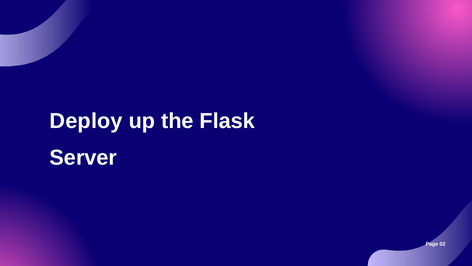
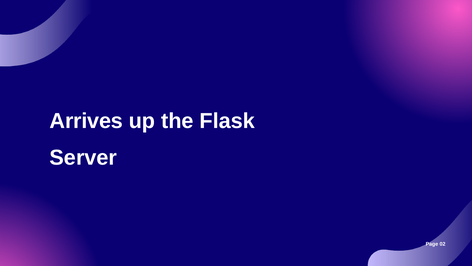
Deploy: Deploy -> Arrives
